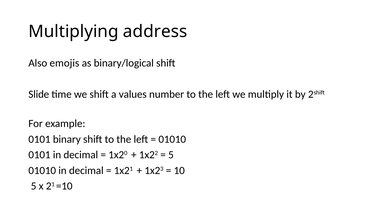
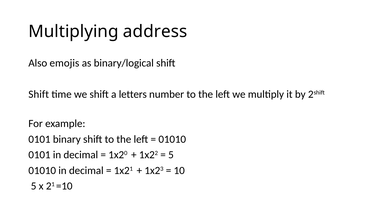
Slide at (39, 94): Slide -> Shift
values: values -> letters
